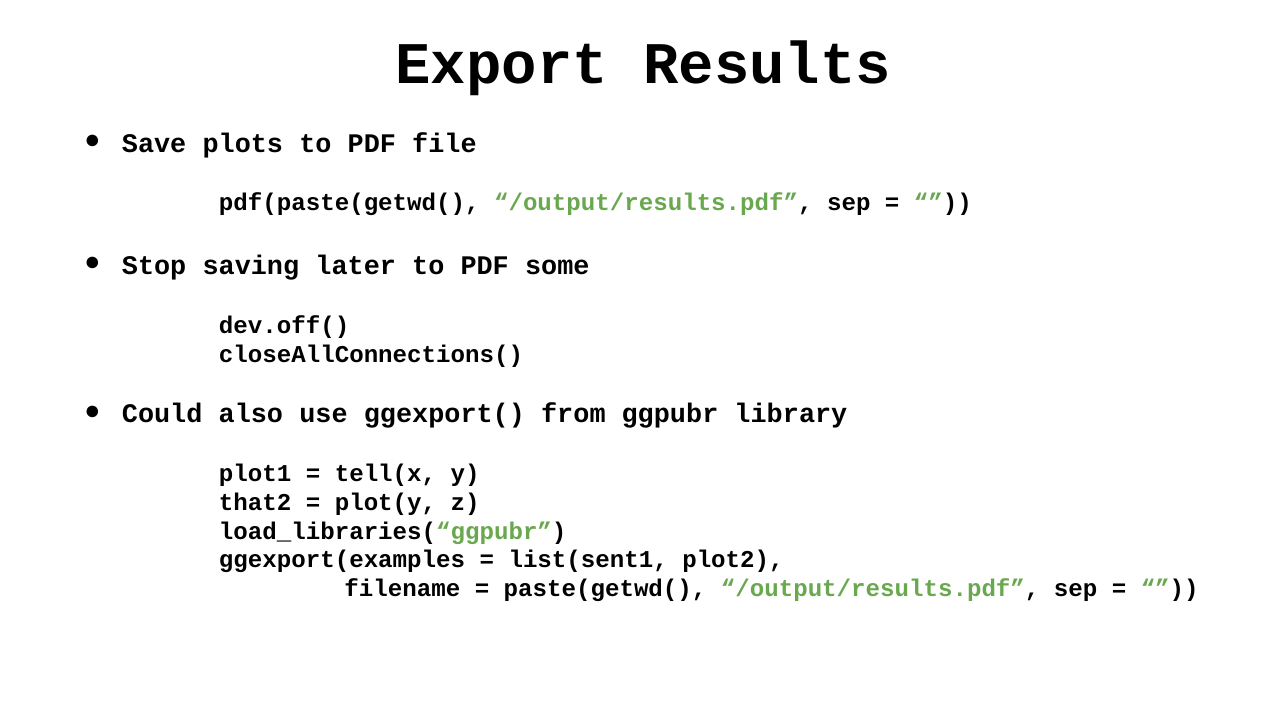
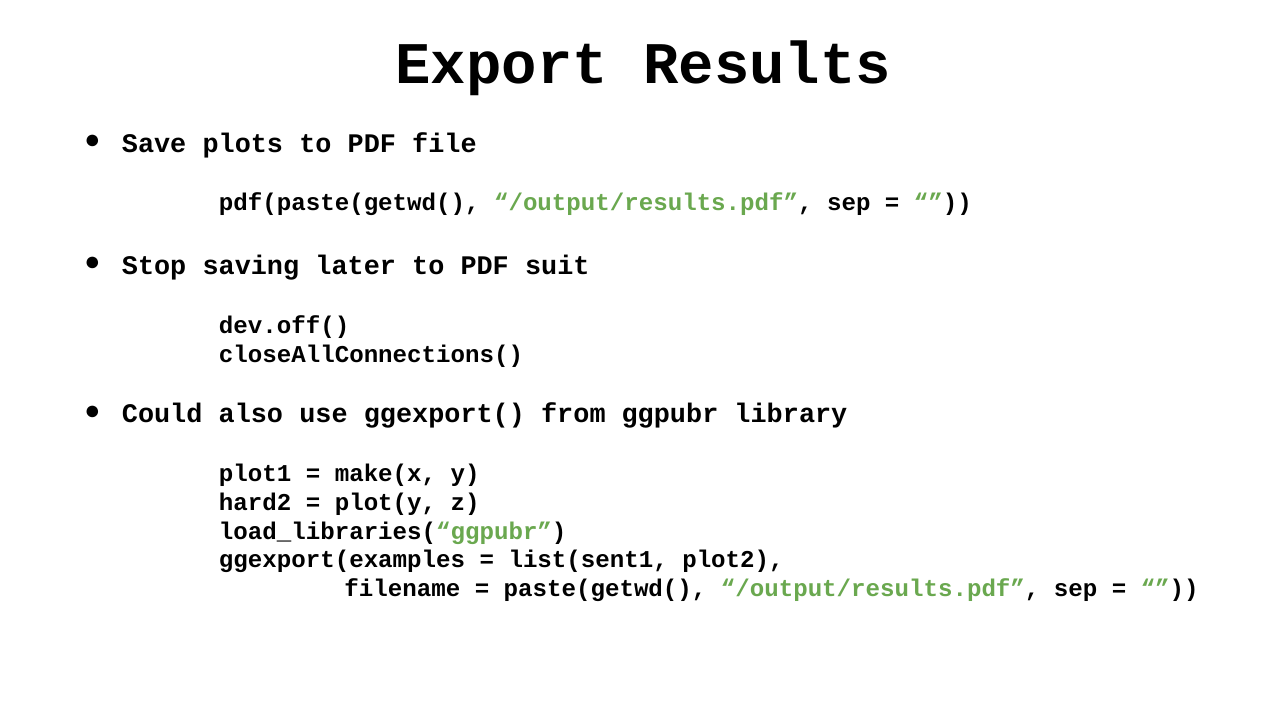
some: some -> suit
tell(x: tell(x -> make(x
that2: that2 -> hard2
